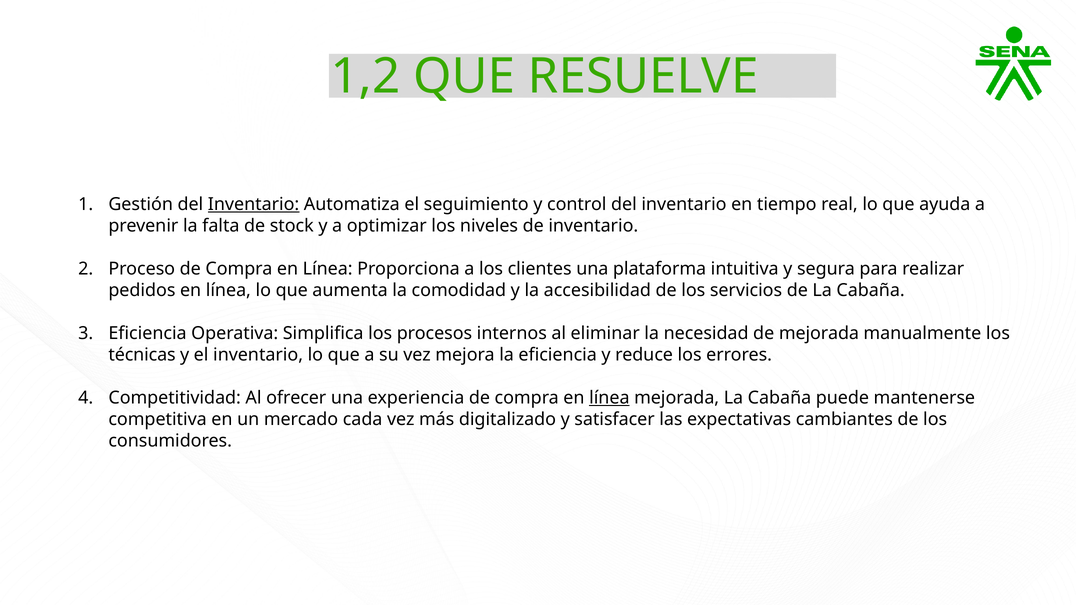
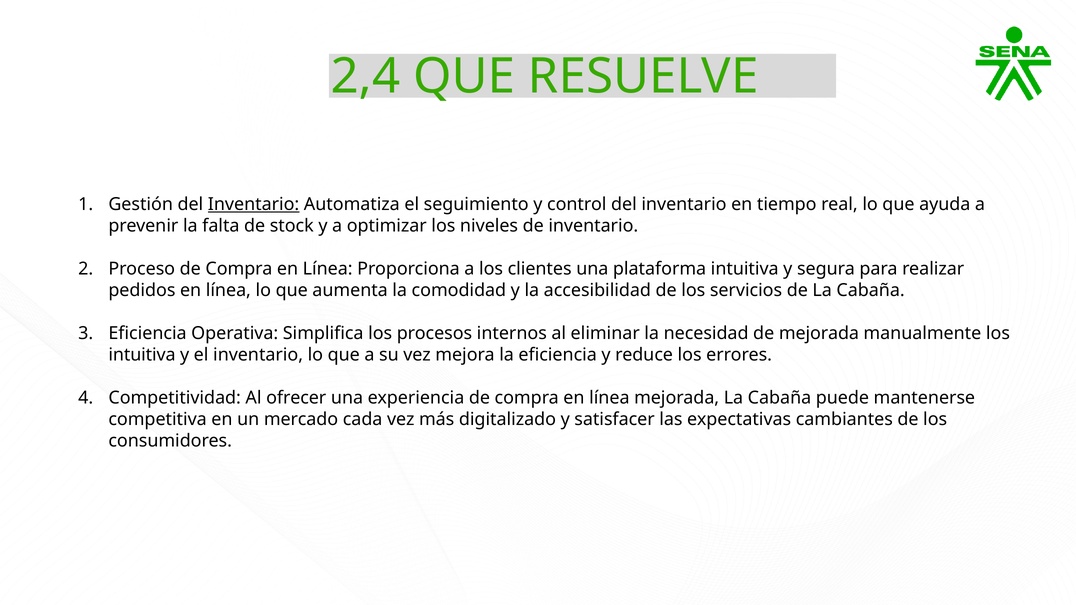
1,2: 1,2 -> 2,4
técnicas at (142, 355): técnicas -> intuitiva
línea at (609, 398) underline: present -> none
